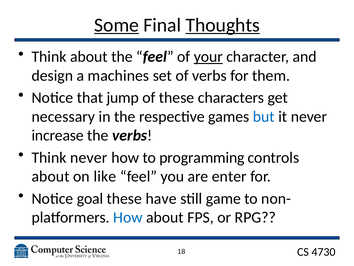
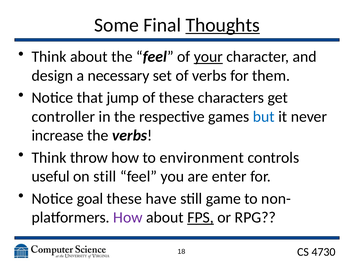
Some underline: present -> none
machines: machines -> necessary
necessary: necessary -> controller
Think never: never -> throw
programming: programming -> environment
about at (51, 176): about -> useful
on like: like -> still
How at (128, 217) colour: blue -> purple
FPS underline: none -> present
